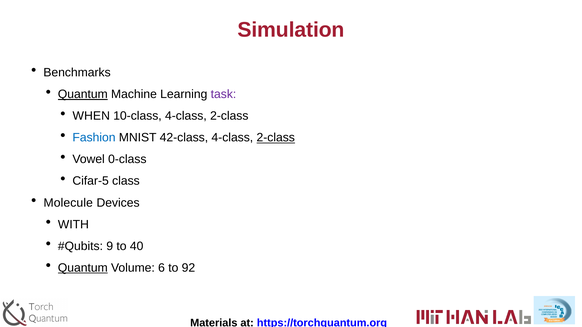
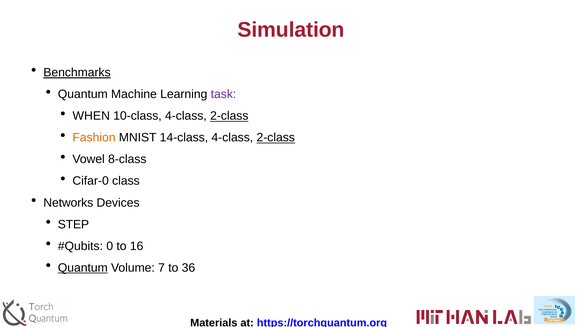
Benchmarks underline: none -> present
Quantum at (83, 94) underline: present -> none
2-class at (229, 116) underline: none -> present
Fashion colour: blue -> orange
42-class: 42-class -> 14-class
0-class: 0-class -> 8-class
Cifar-5: Cifar-5 -> Cifar-0
Molecule: Molecule -> Networks
WITH: WITH -> STEP
9: 9 -> 0
40: 40 -> 16
6: 6 -> 7
92: 92 -> 36
